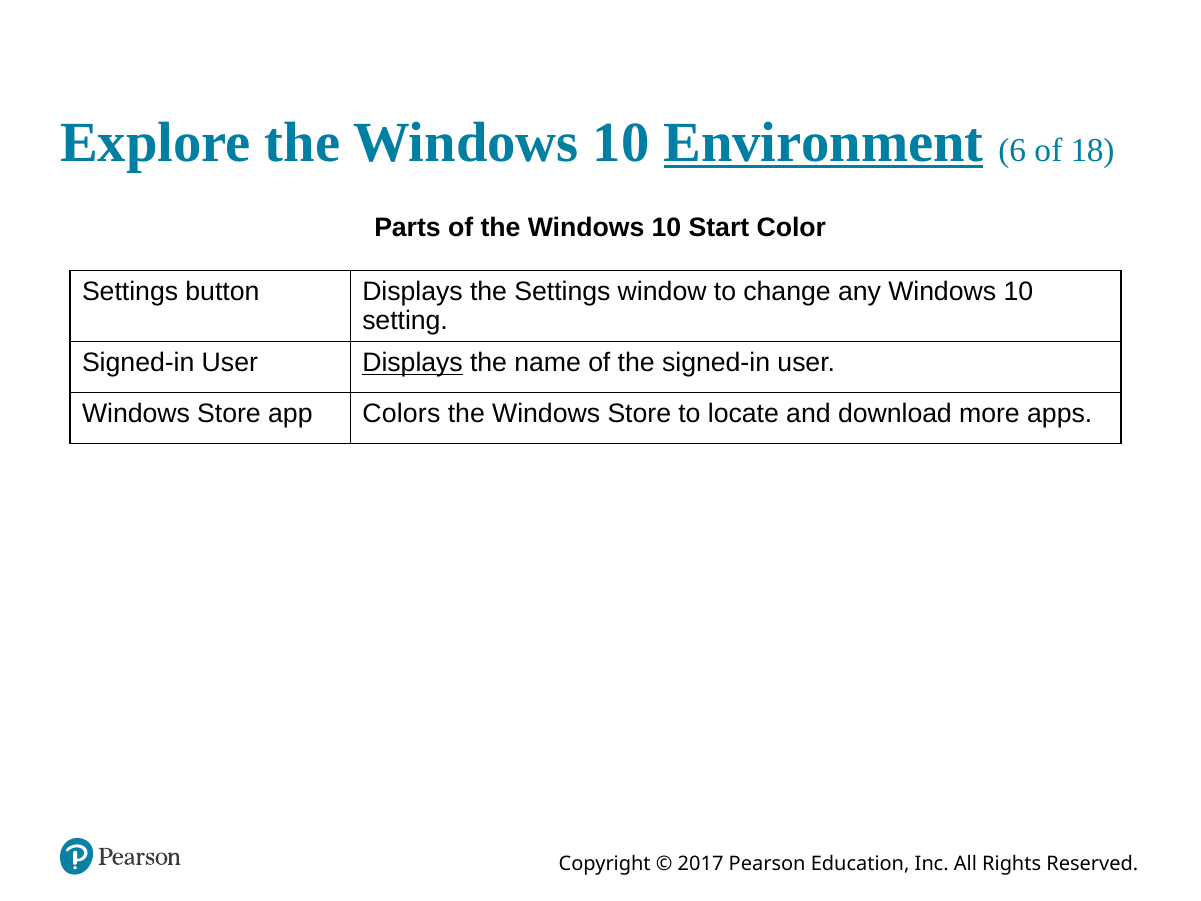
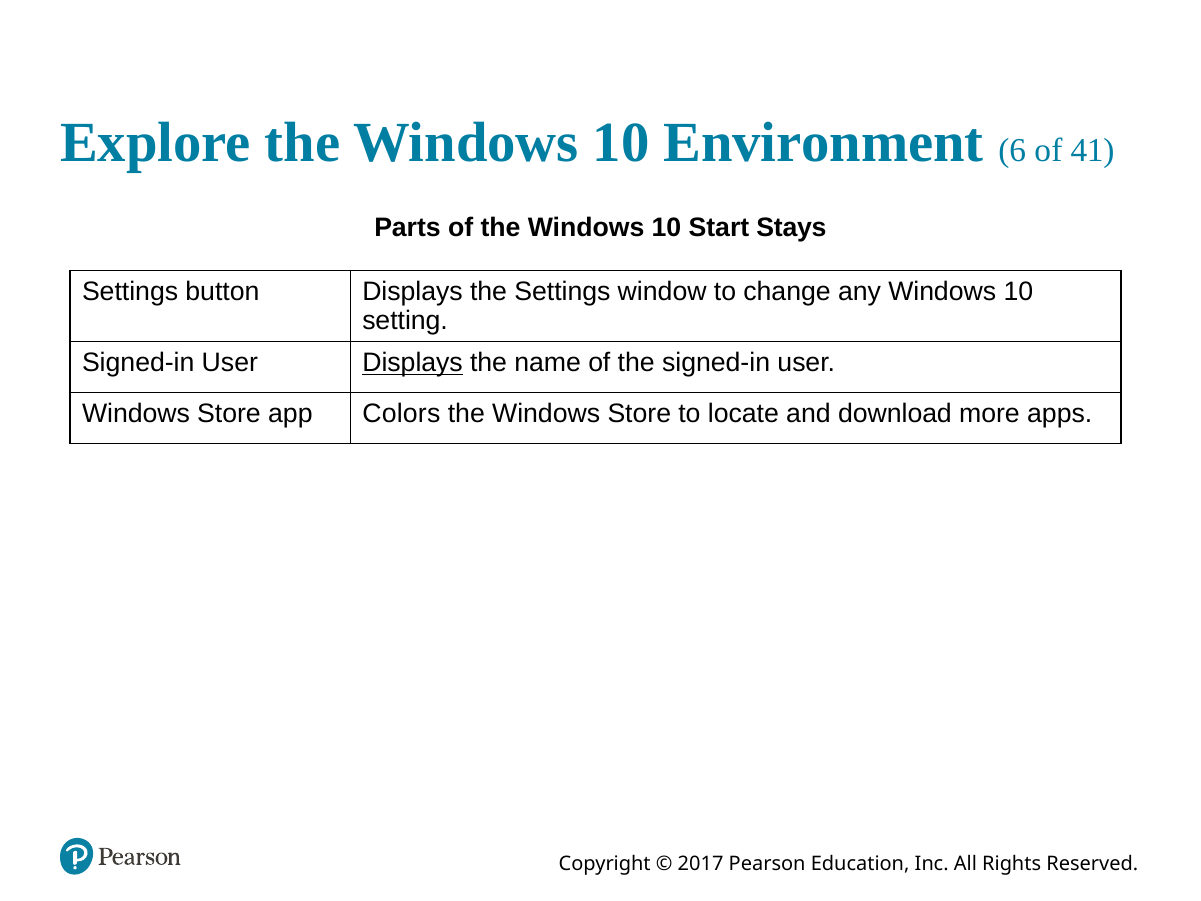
Environment underline: present -> none
18: 18 -> 41
Color: Color -> Stays
